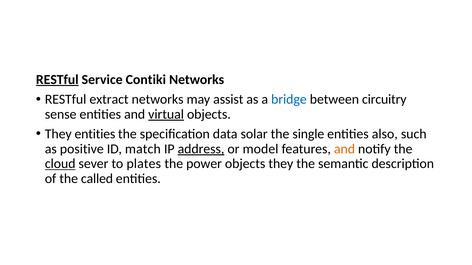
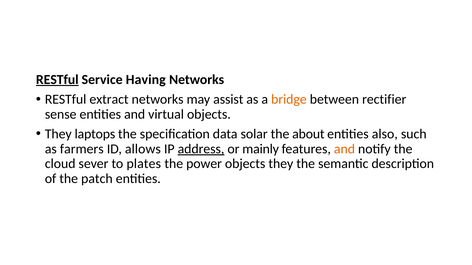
Contiki: Contiki -> Having
bridge colour: blue -> orange
circuitry: circuitry -> rectifier
virtual underline: present -> none
They entities: entities -> laptops
single: single -> about
positive: positive -> farmers
match: match -> allows
model: model -> mainly
cloud underline: present -> none
called: called -> patch
